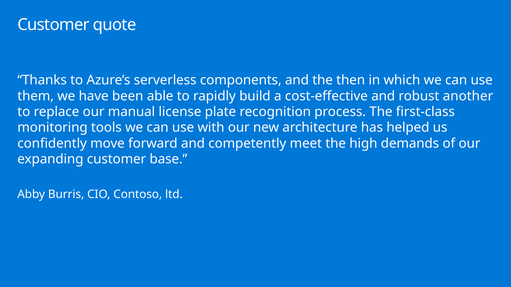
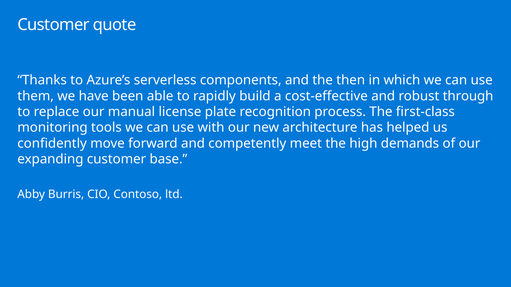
another: another -> through
